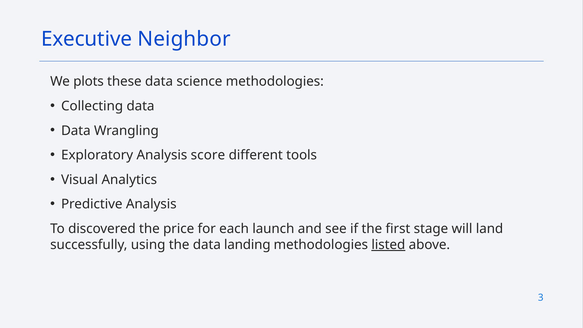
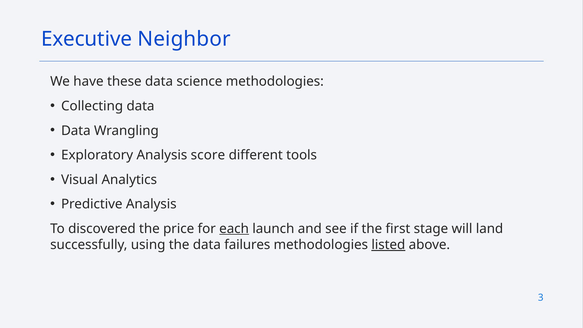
plots: plots -> have
each underline: none -> present
landing: landing -> failures
